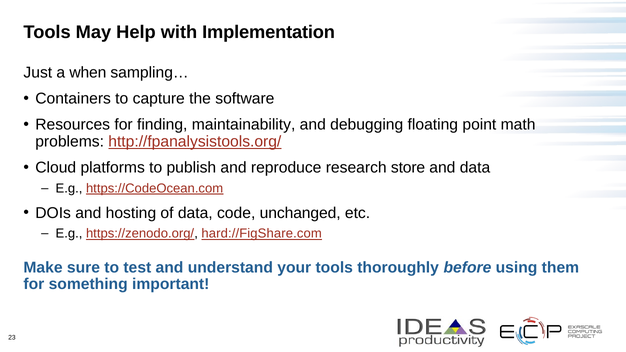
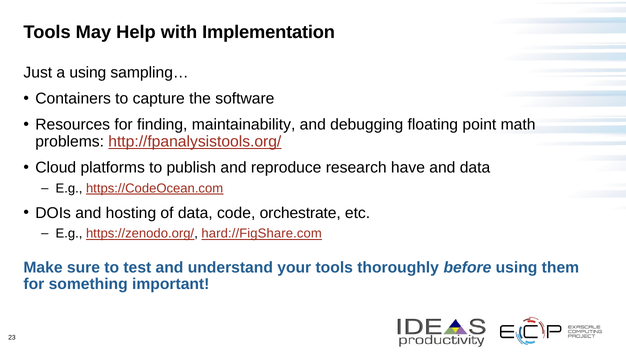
a when: when -> using
store: store -> have
unchanged: unchanged -> orchestrate
